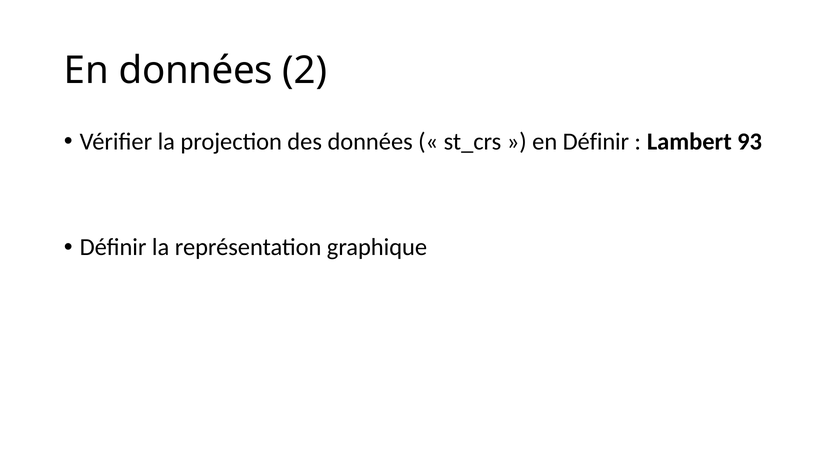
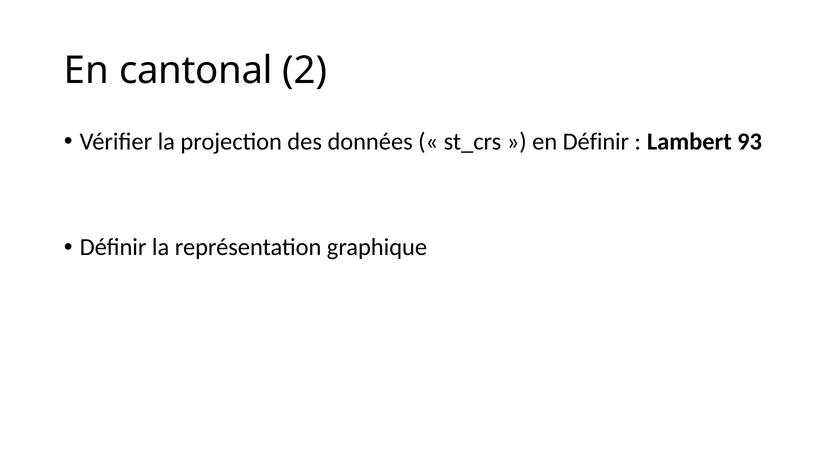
En données: données -> cantonal
